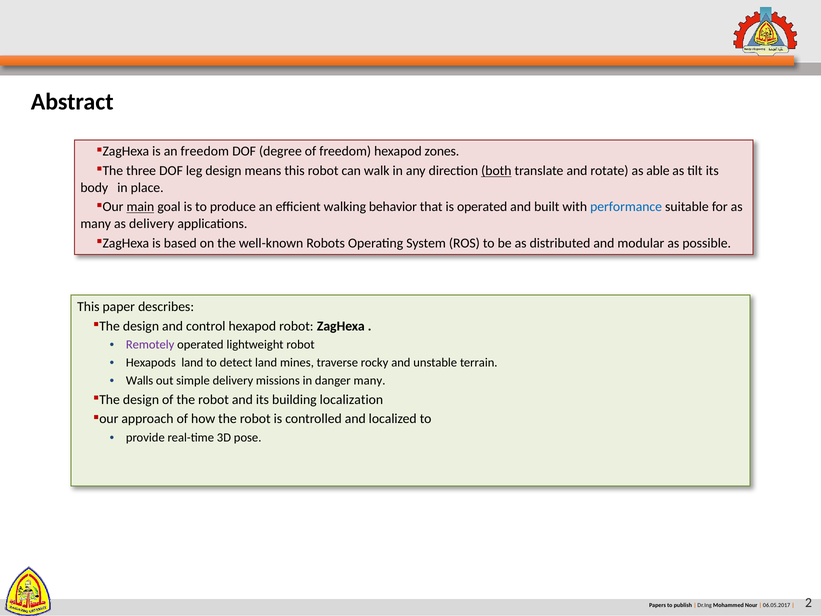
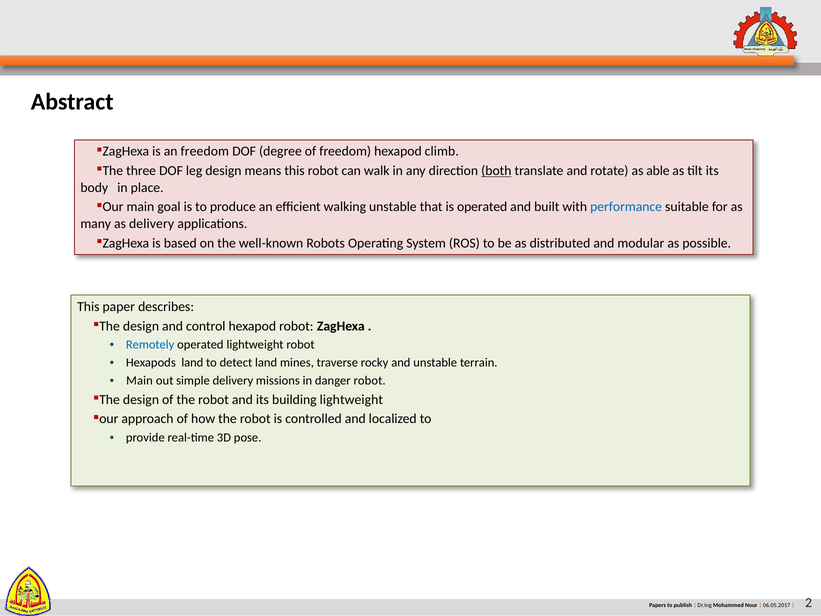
zones: zones -> climb
main at (140, 207) underline: present -> none
walking behavior: behavior -> unstable
Remotely colour: purple -> blue
Walls at (140, 381): Walls -> Main
danger many: many -> robot
building localization: localization -> lightweight
